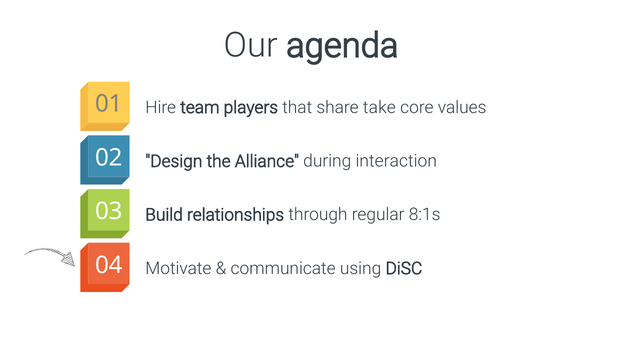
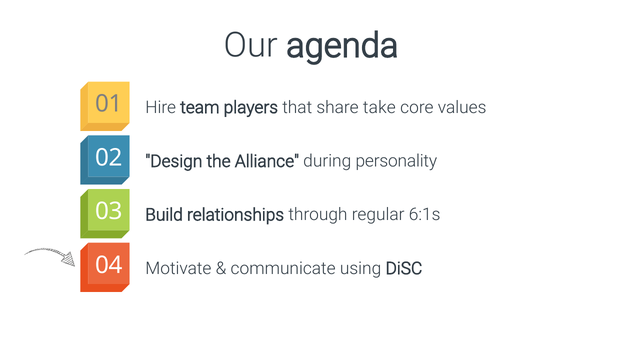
interaction: interaction -> personality
8:1s: 8:1s -> 6:1s
